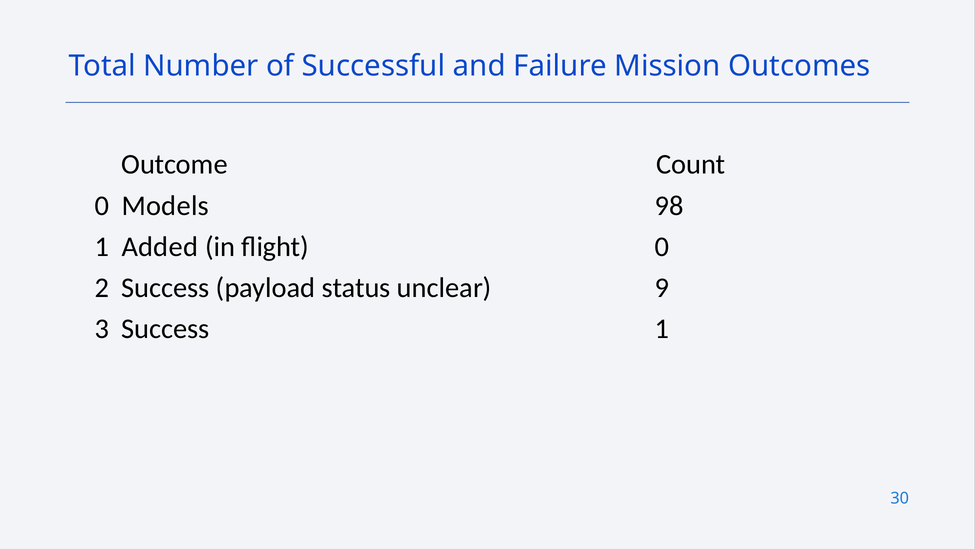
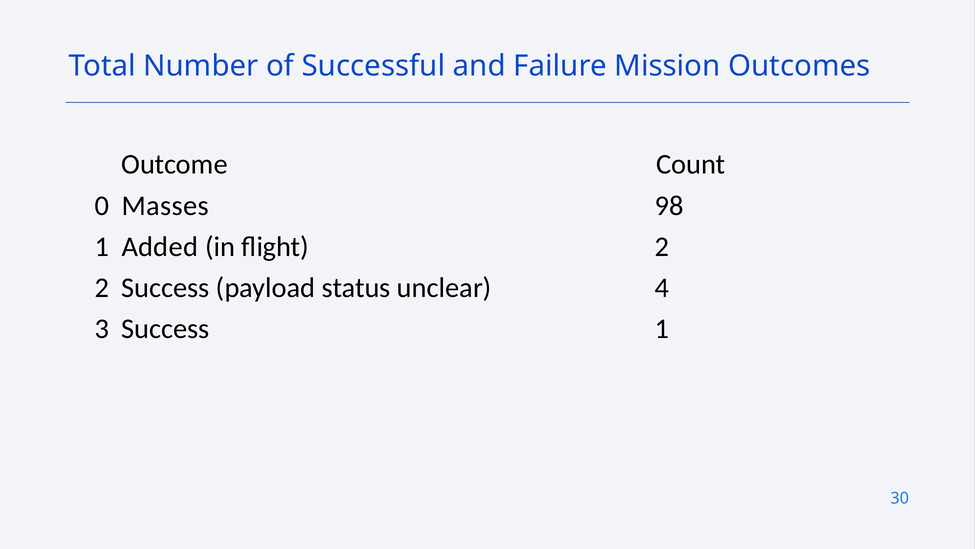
Models: Models -> Masses
flight 0: 0 -> 2
9: 9 -> 4
